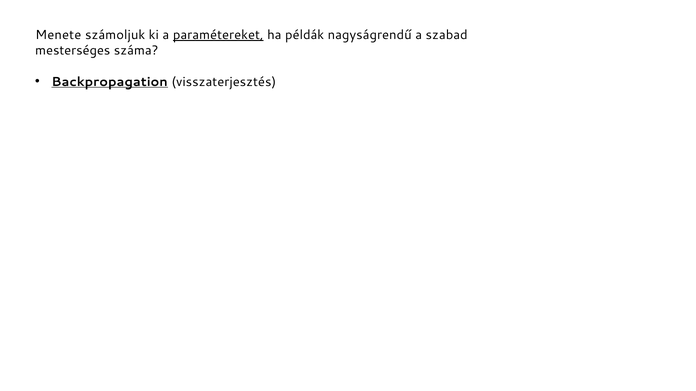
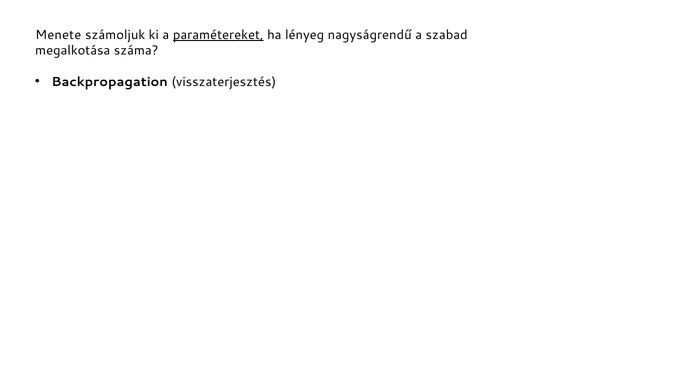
példák: példák -> lényeg
mesterséges: mesterséges -> megalkotása
Backpropagation underline: present -> none
